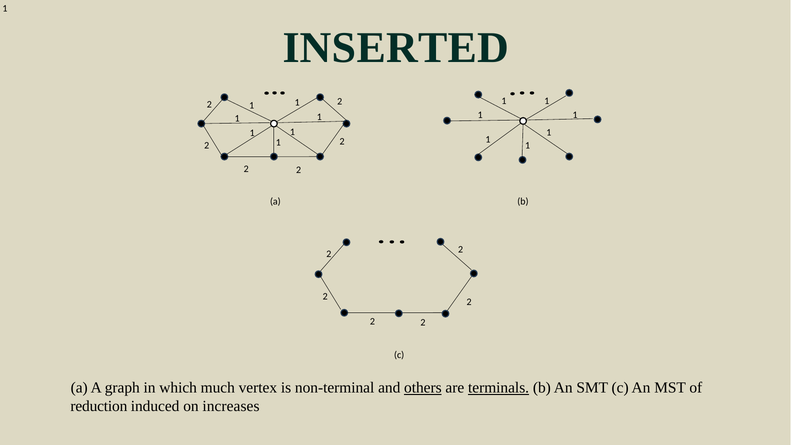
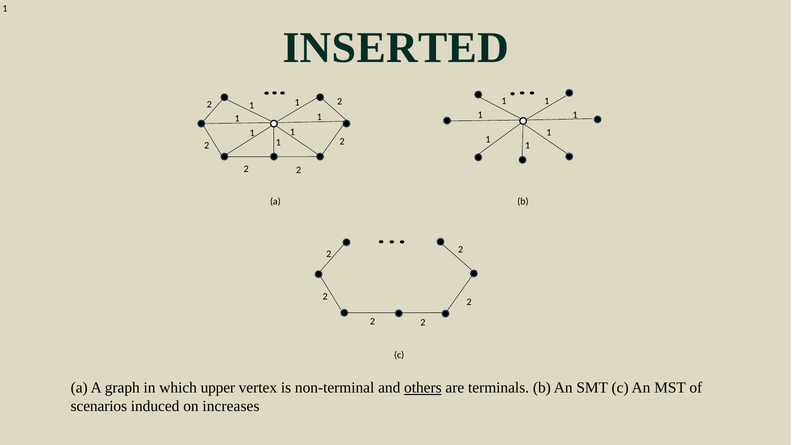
much: much -> upper
terminals underline: present -> none
reduction: reduction -> scenarios
